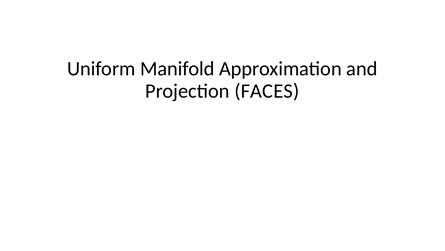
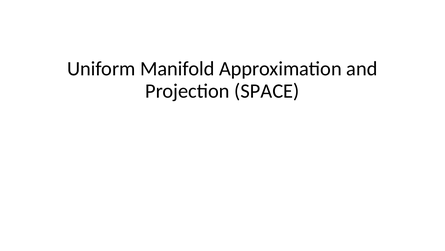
FACES: FACES -> SPACE
